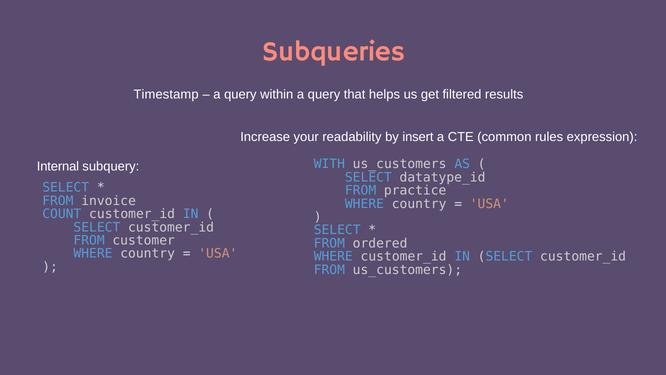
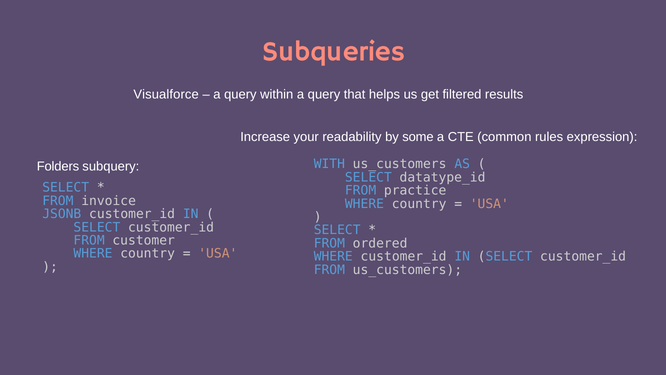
Timestamp: Timestamp -> Visualforce
insert: insert -> some
Internal: Internal -> Folders
COUNT: COUNT -> JSONB
